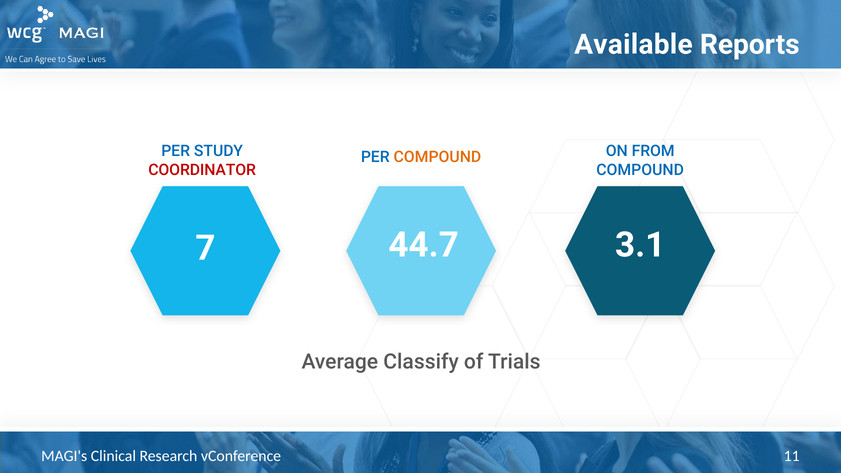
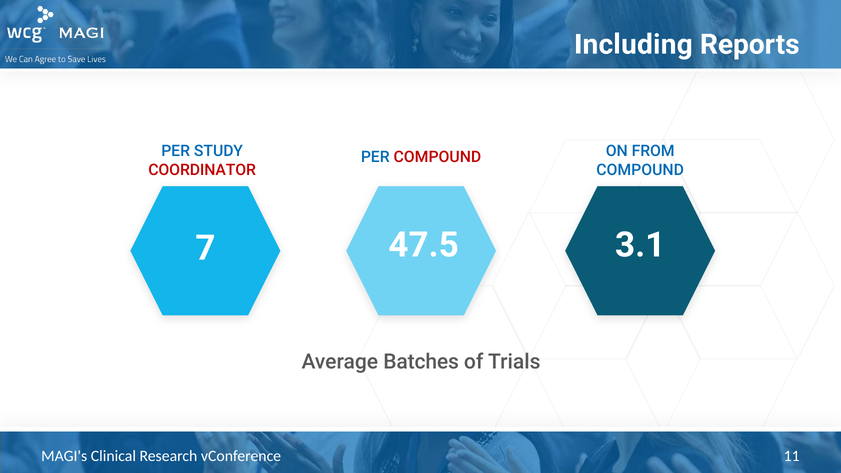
Available: Available -> Including
COMPOUND at (437, 157) colour: orange -> red
44.7: 44.7 -> 47.5
Classify: Classify -> Batches
